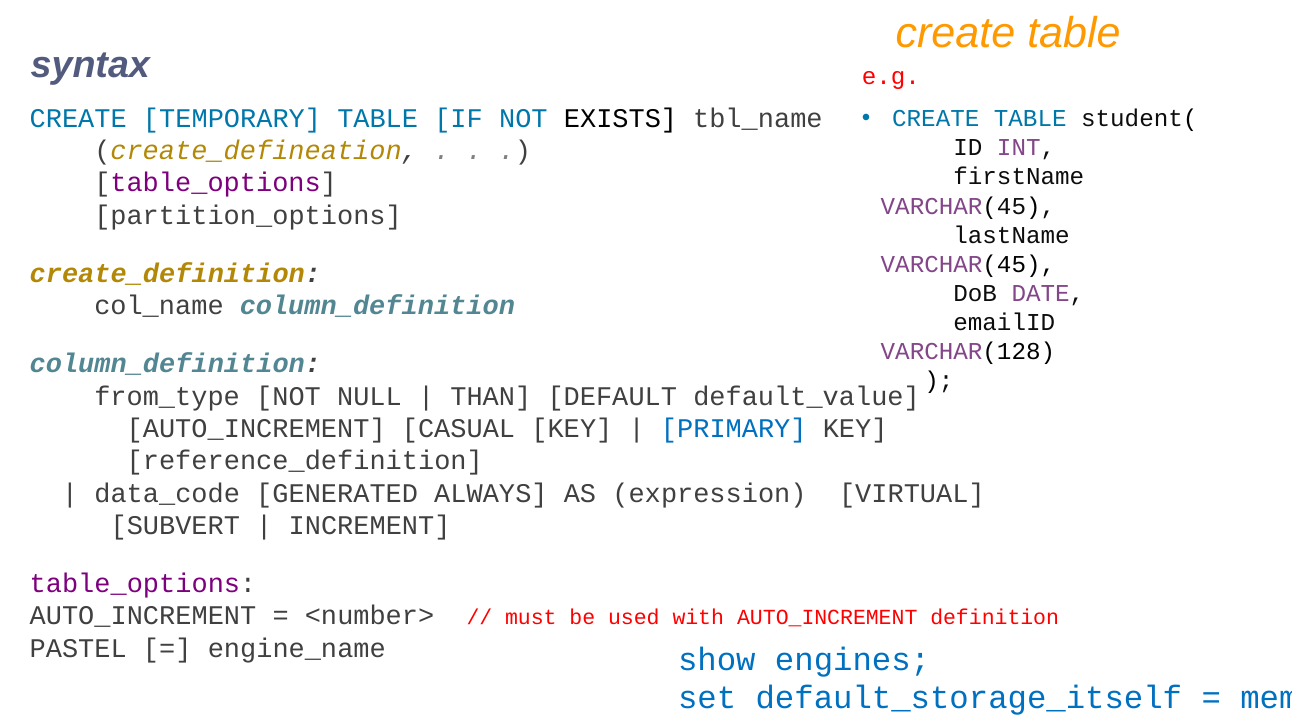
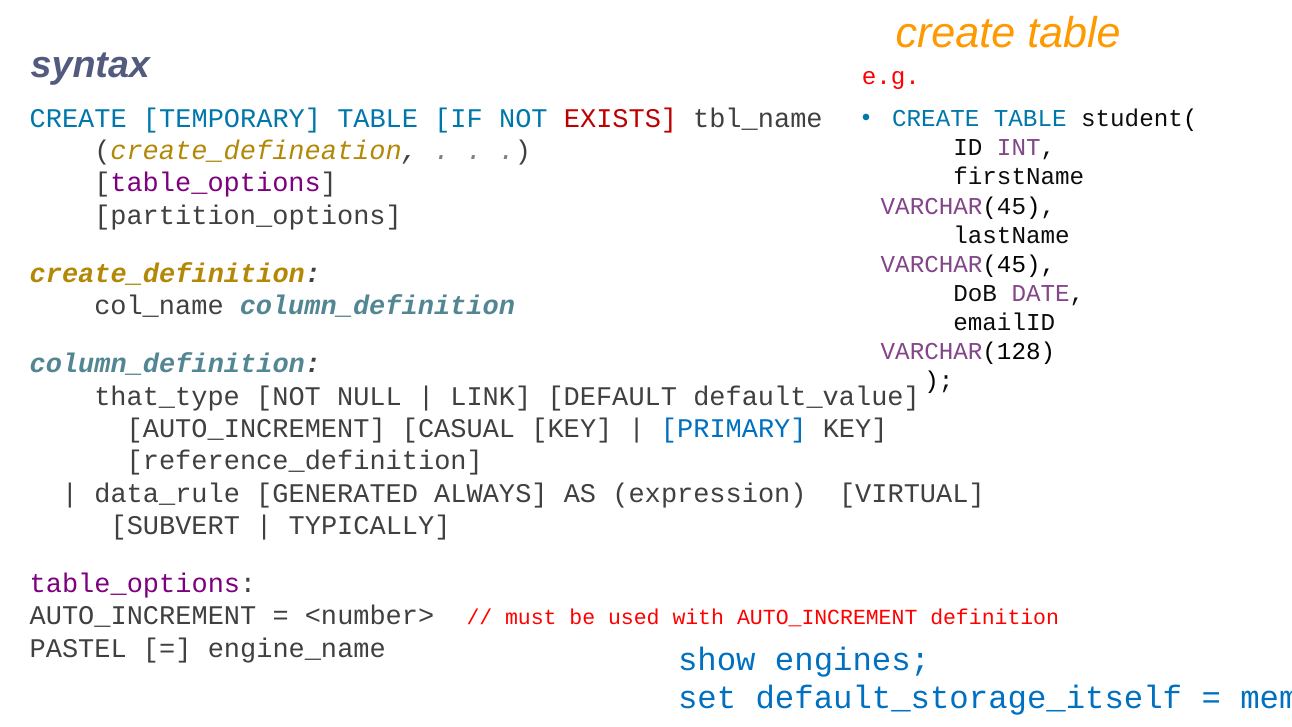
EXISTS colour: black -> red
from_type: from_type -> that_type
THAN: THAN -> LINK
data_code: data_code -> data_rule
INCREMENT: INCREMENT -> TYPICALLY
